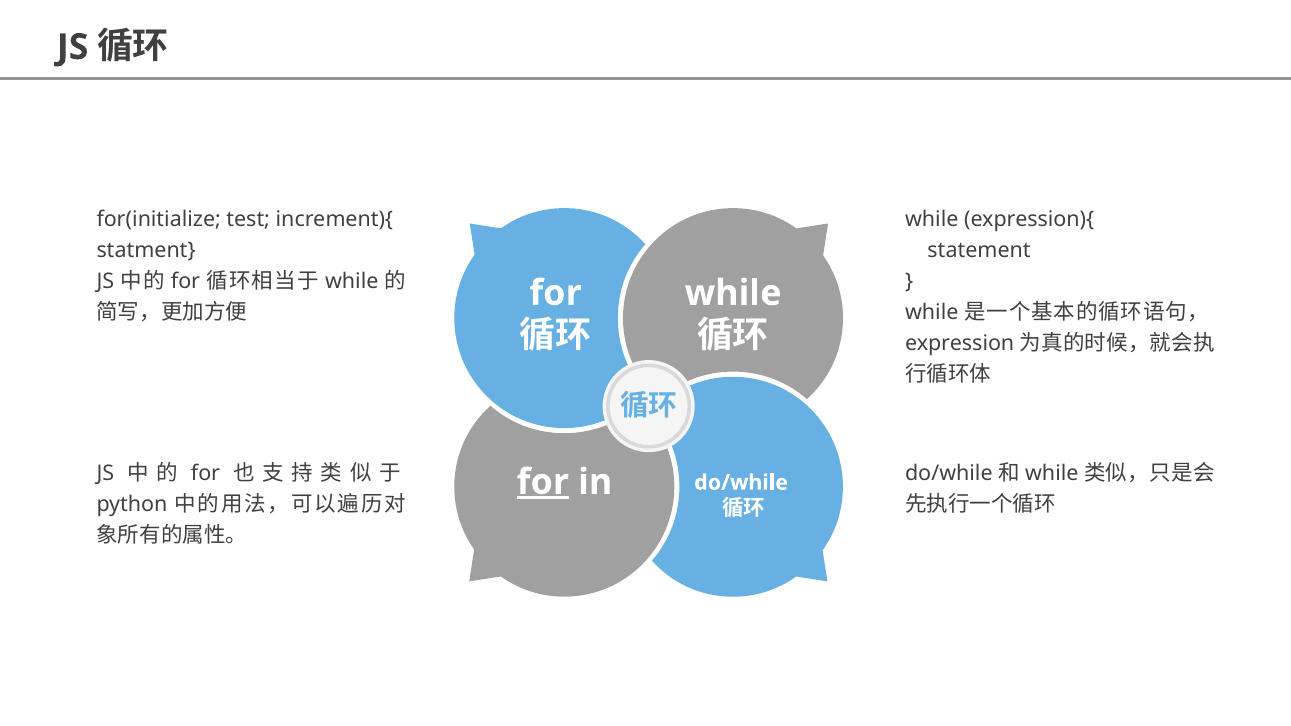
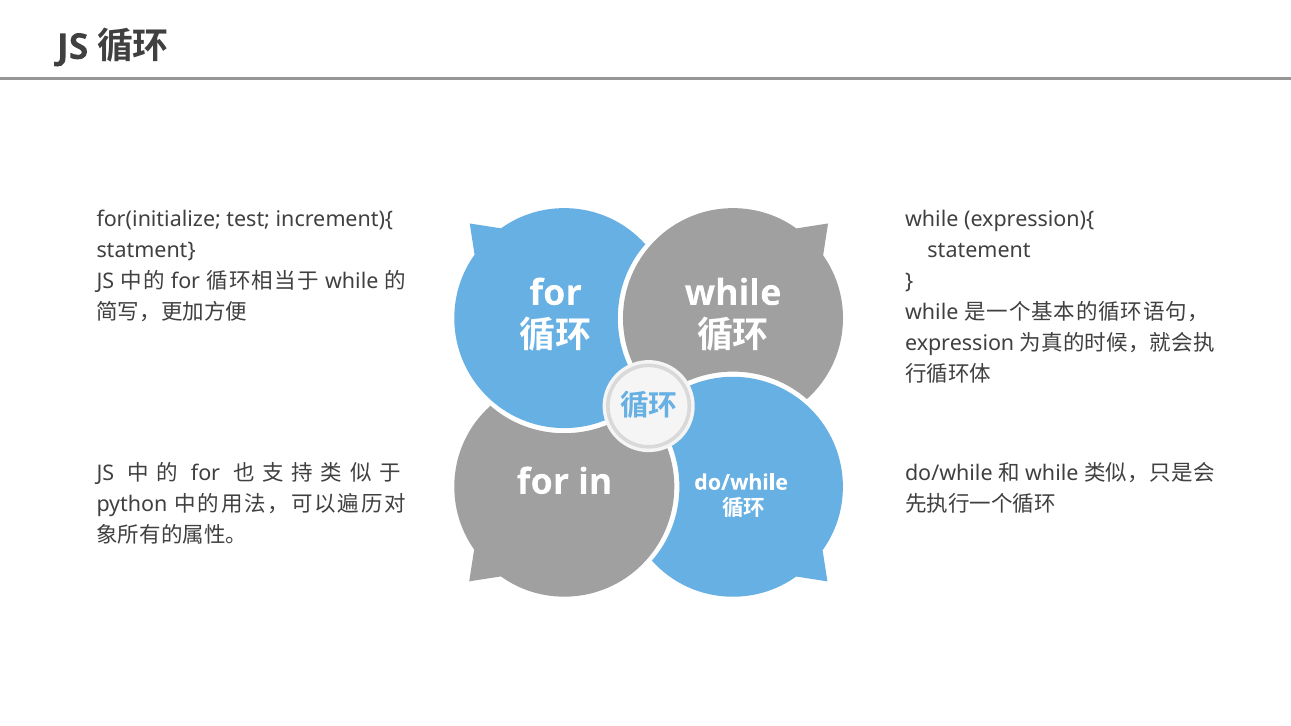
for at (543, 482) underline: present -> none
